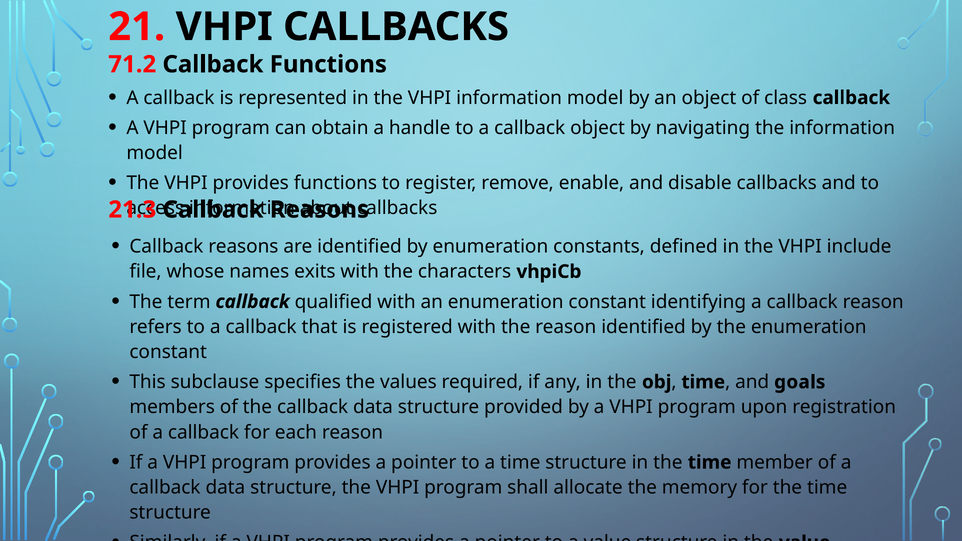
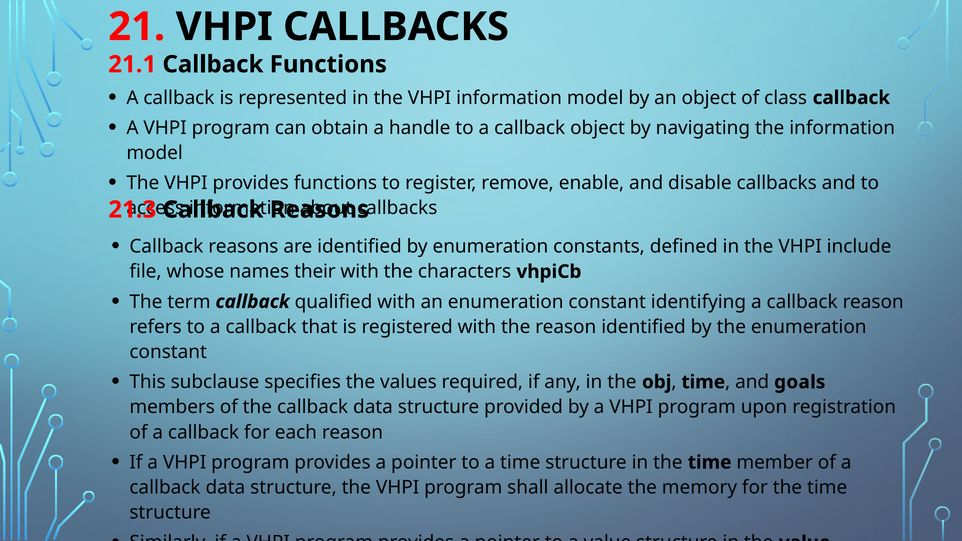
71.2: 71.2 -> 21.1
exits: exits -> their
